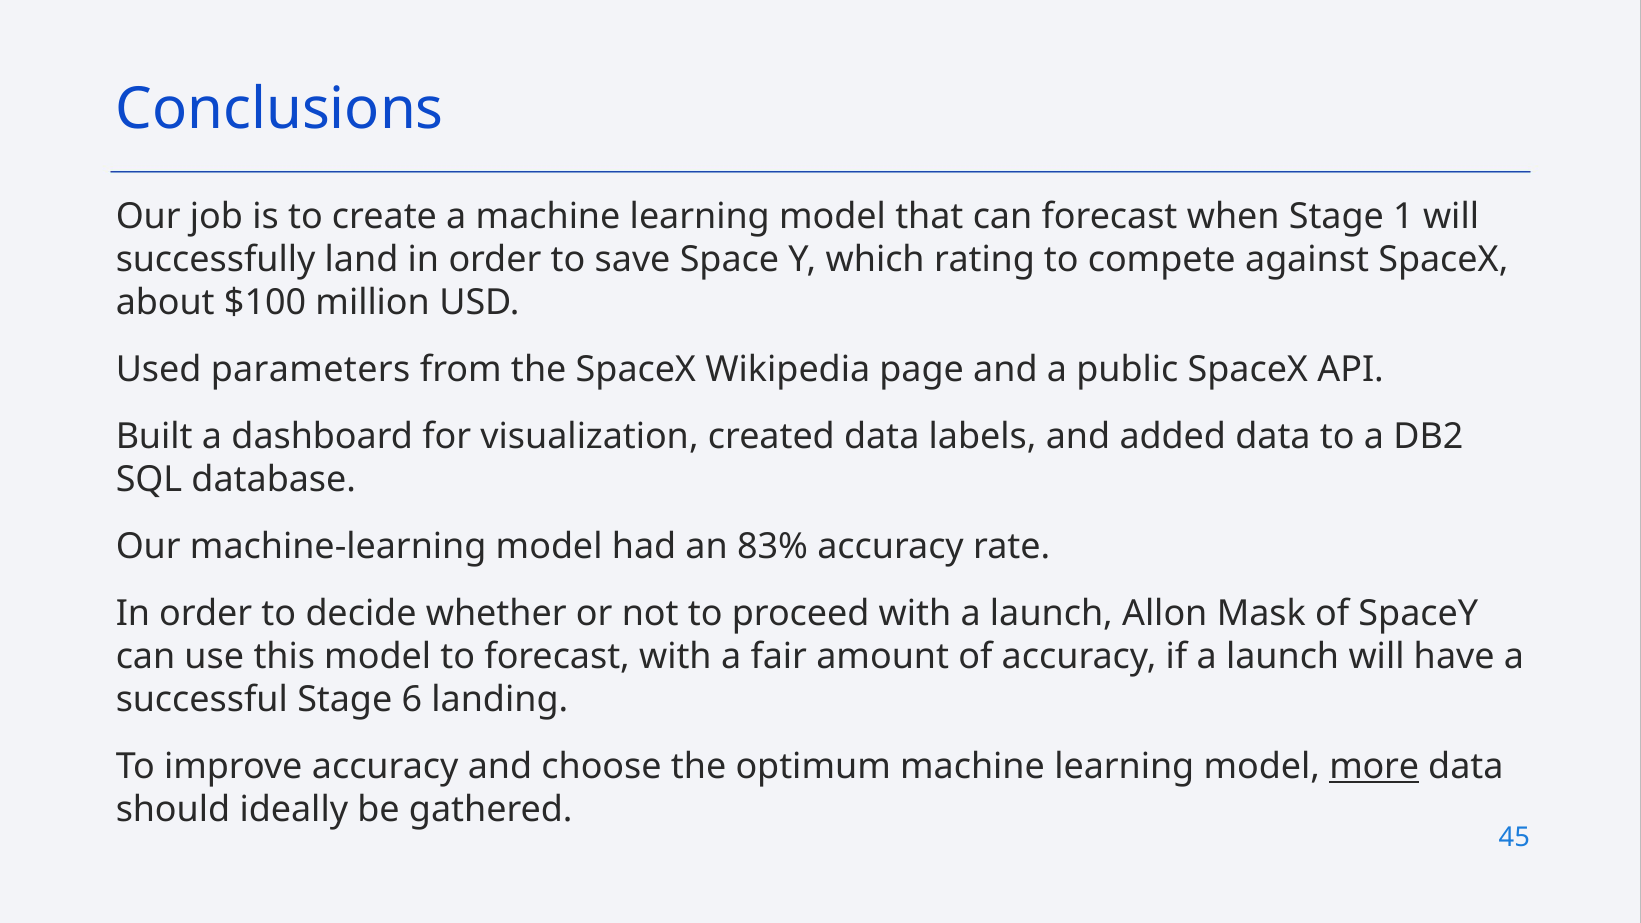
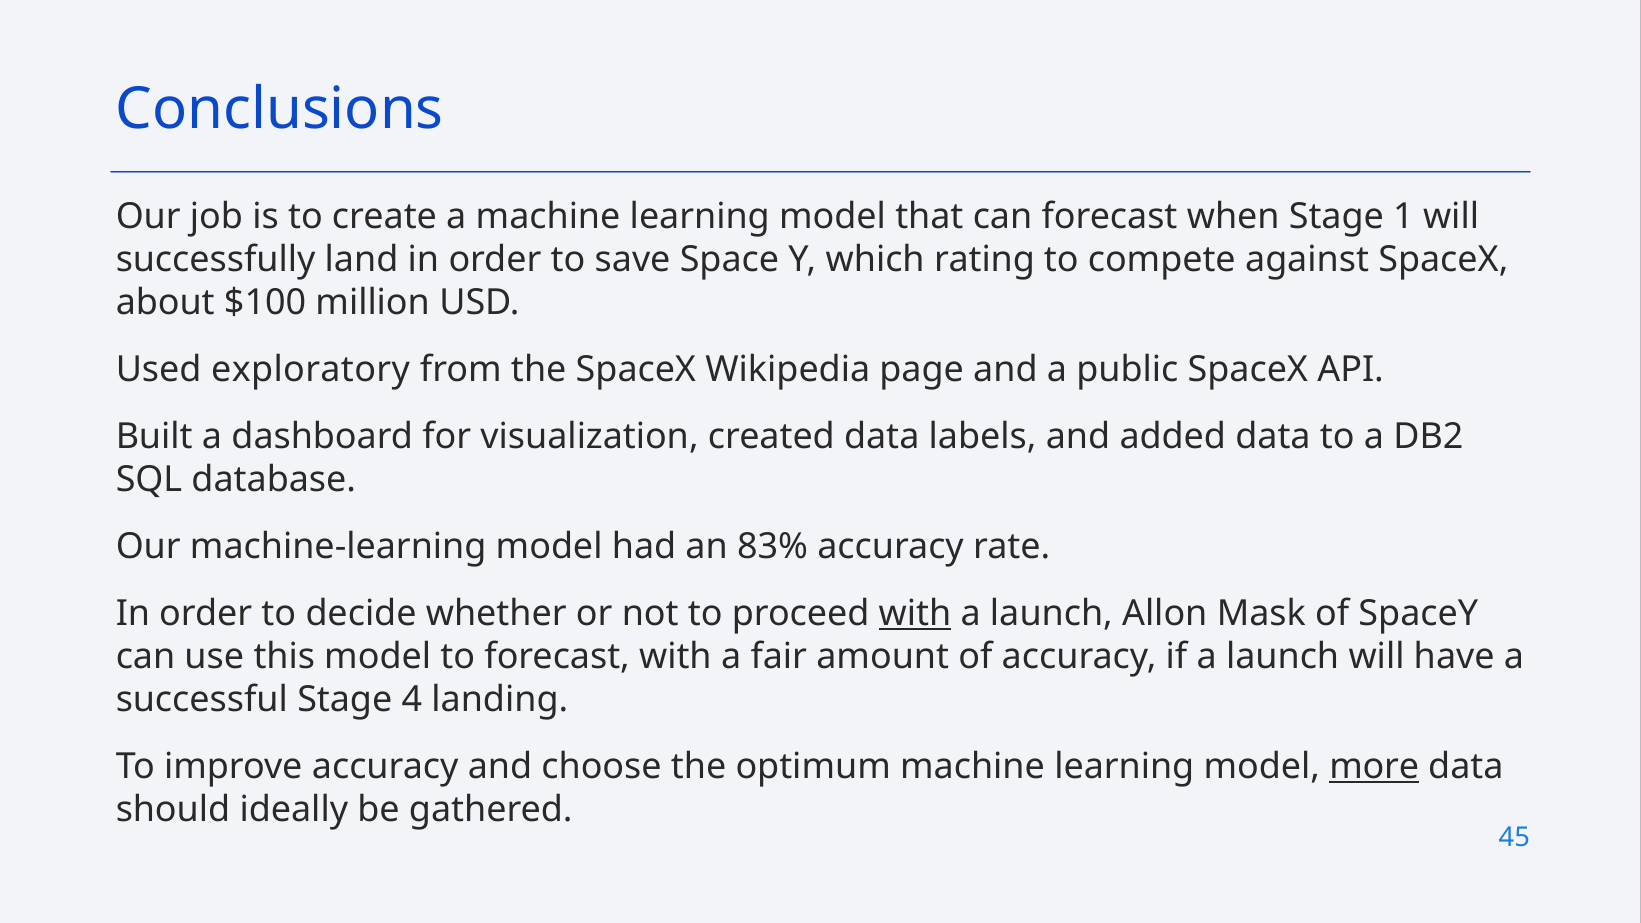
parameters: parameters -> exploratory
with at (915, 614) underline: none -> present
6: 6 -> 4
